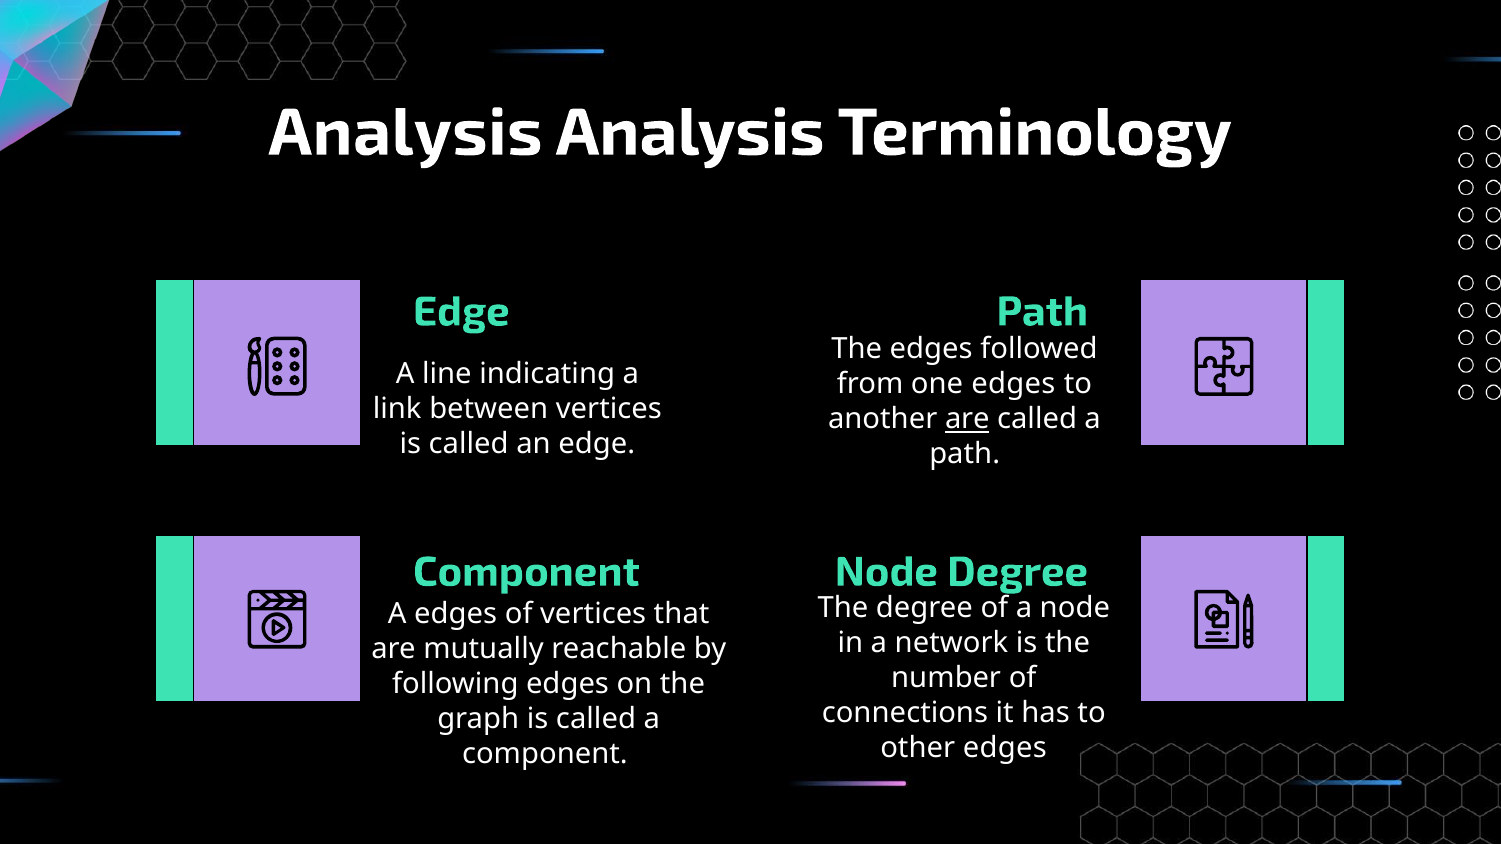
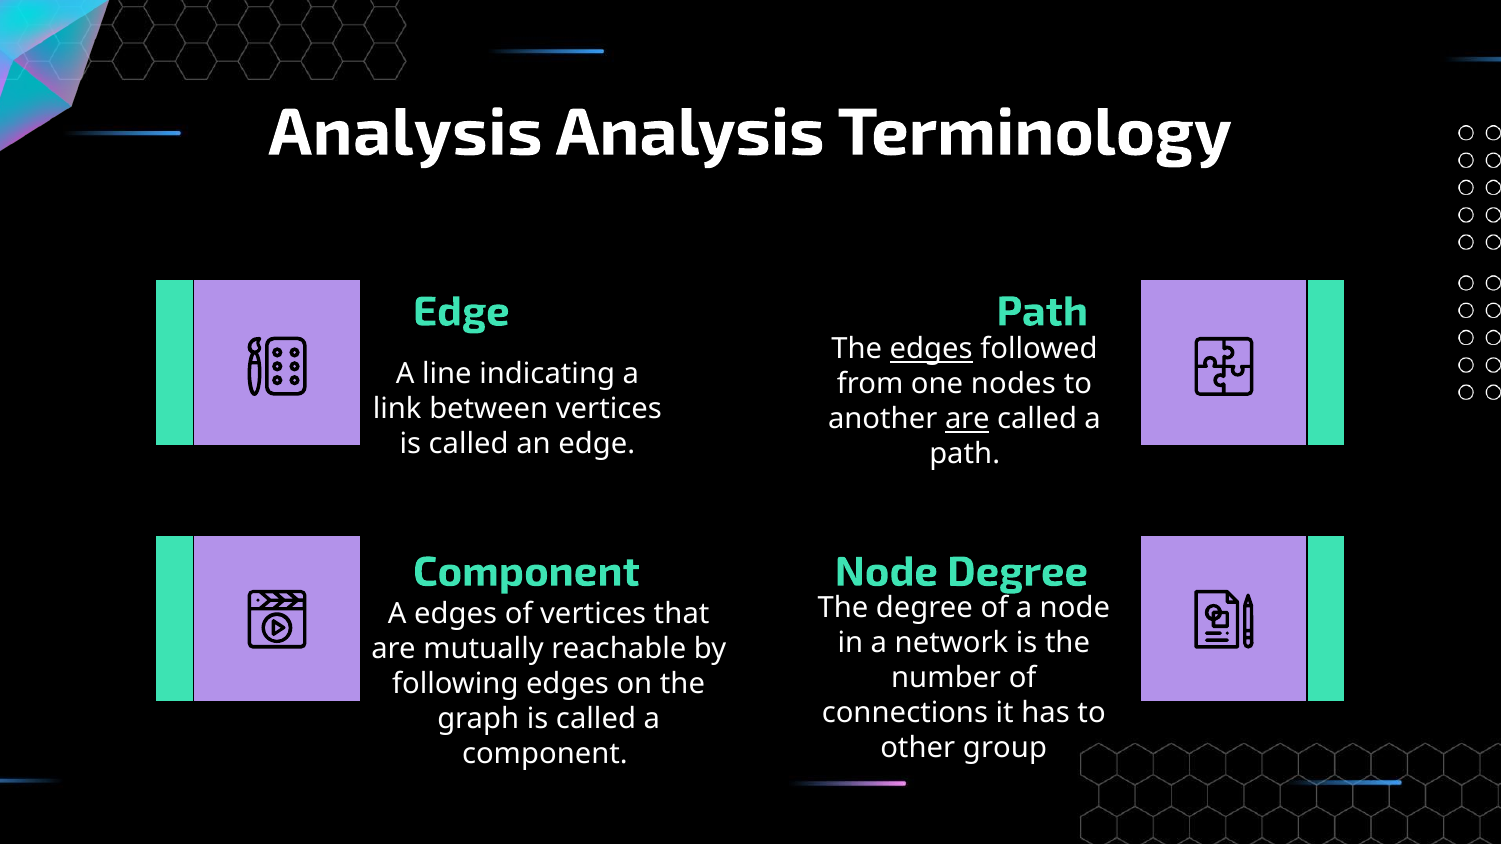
edges at (931, 349) underline: none -> present
one edges: edges -> nodes
other edges: edges -> group
